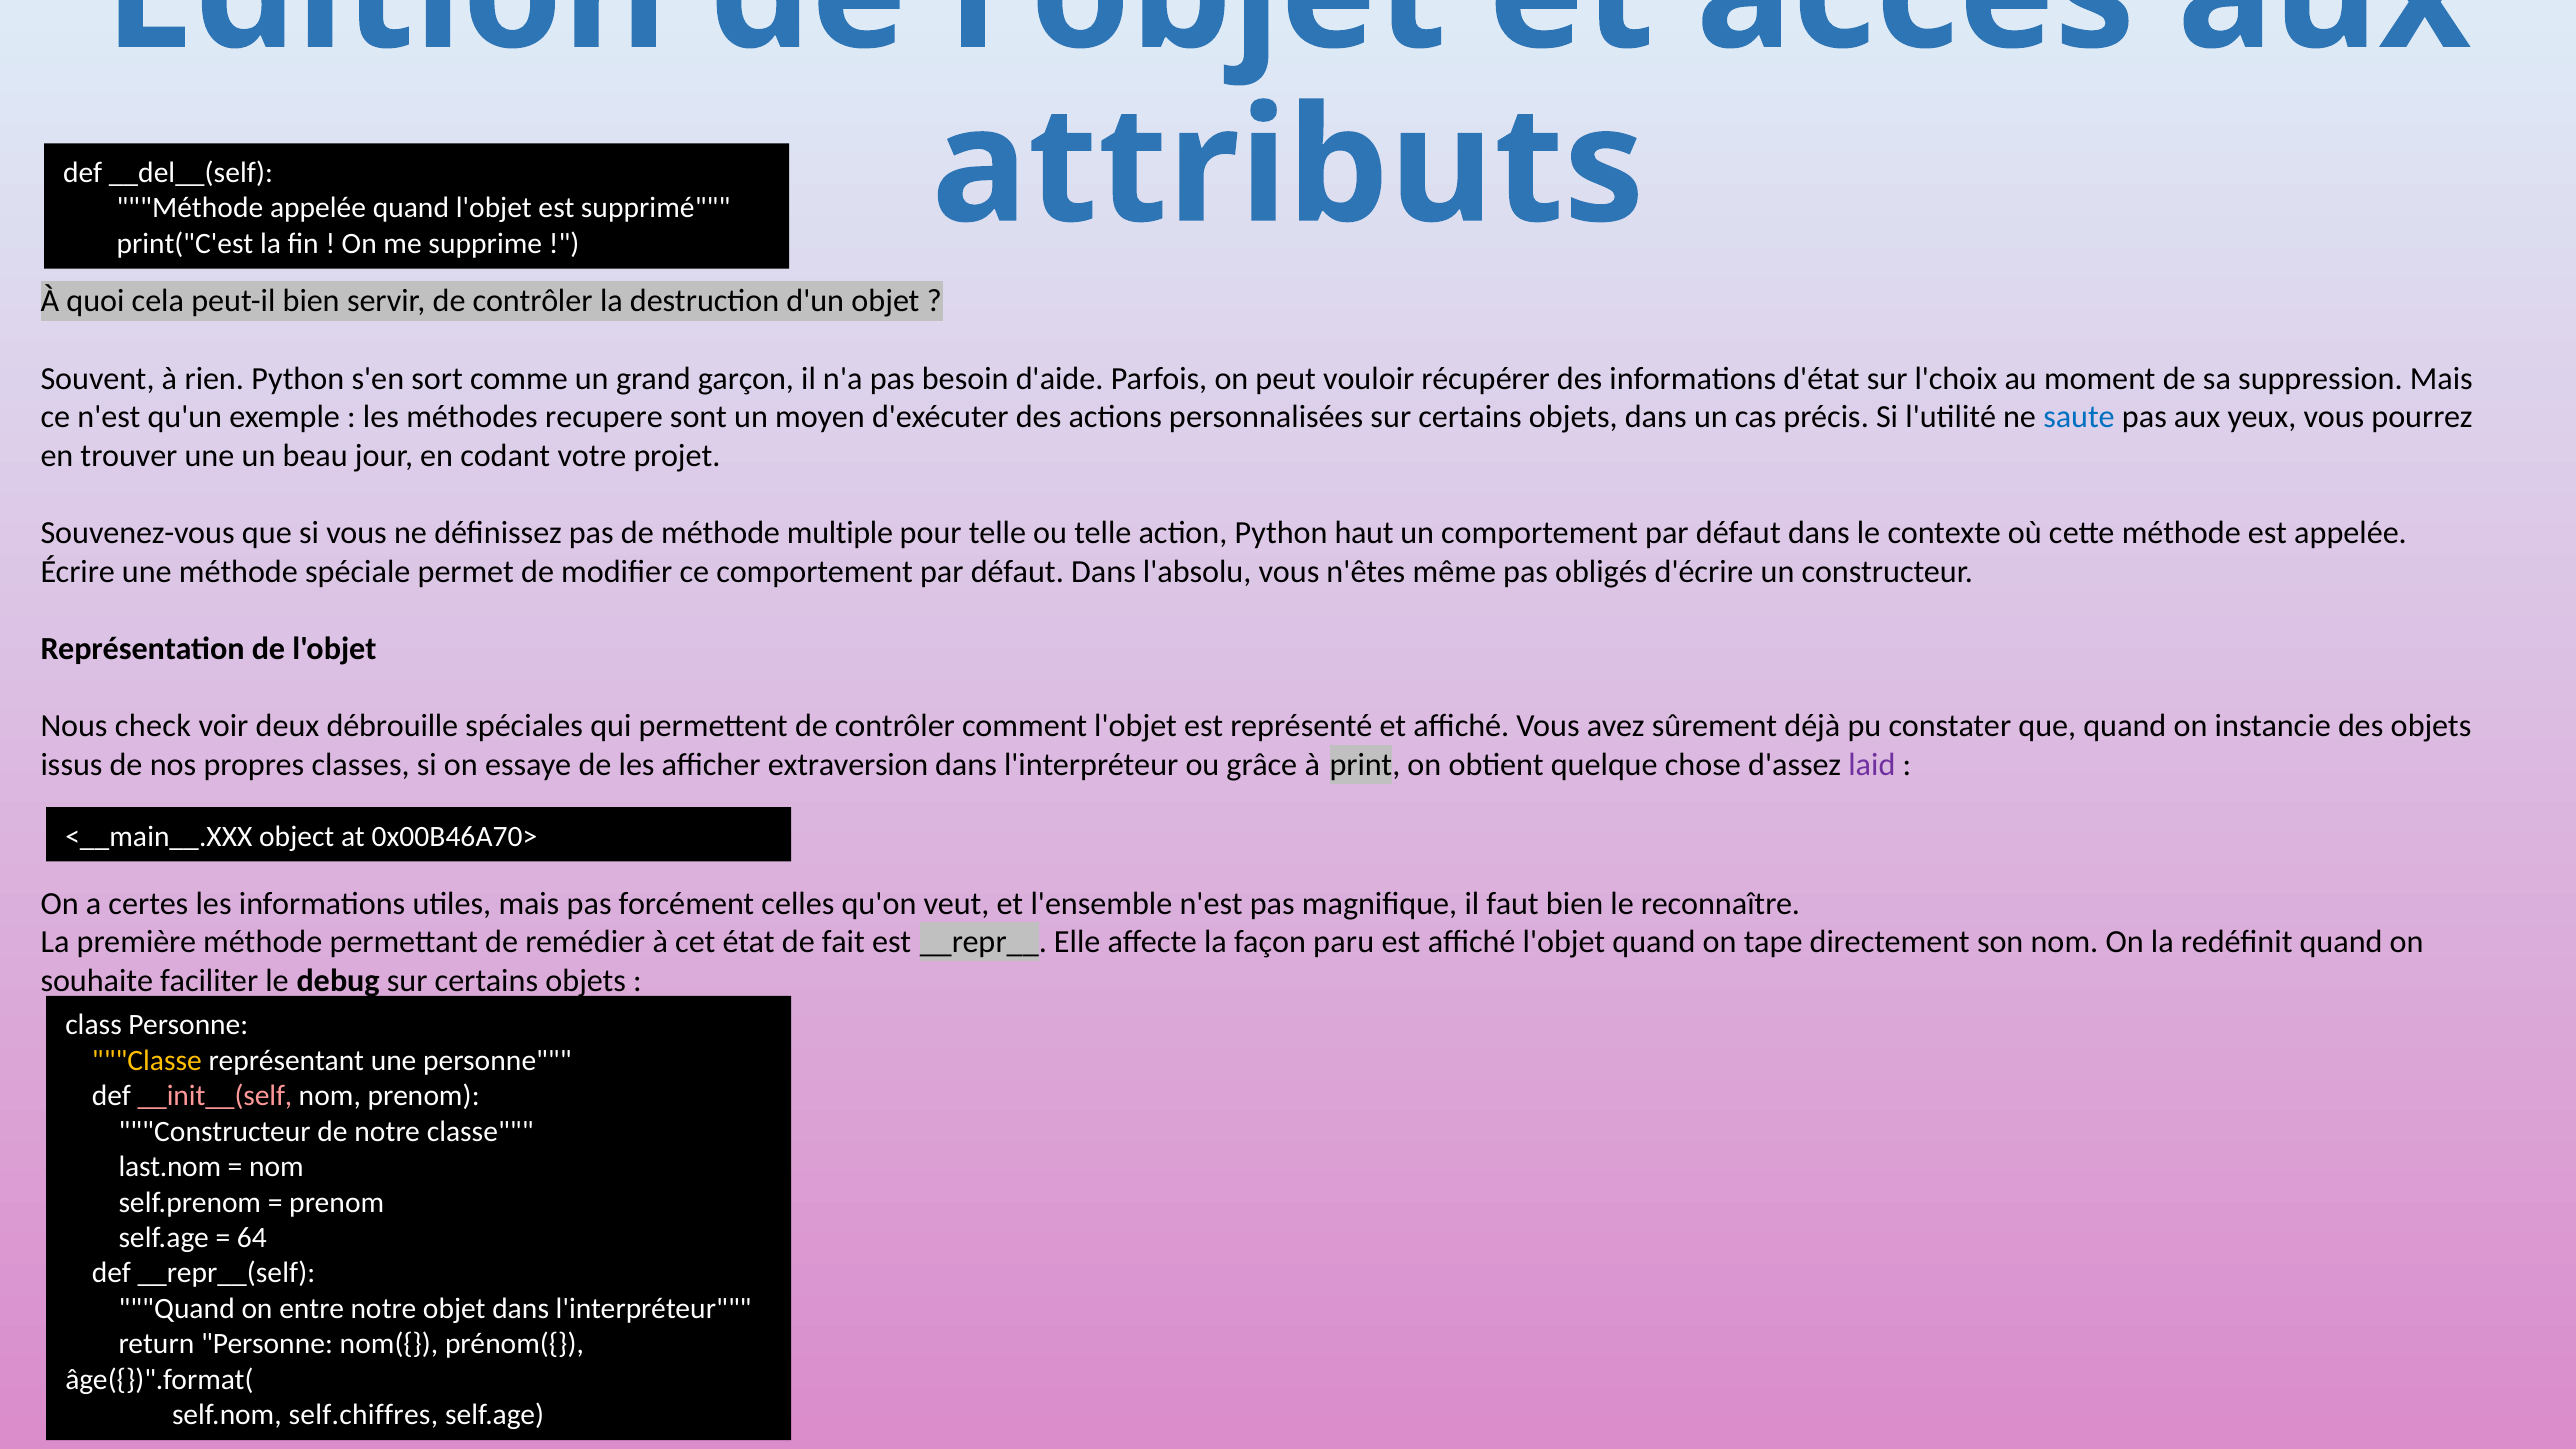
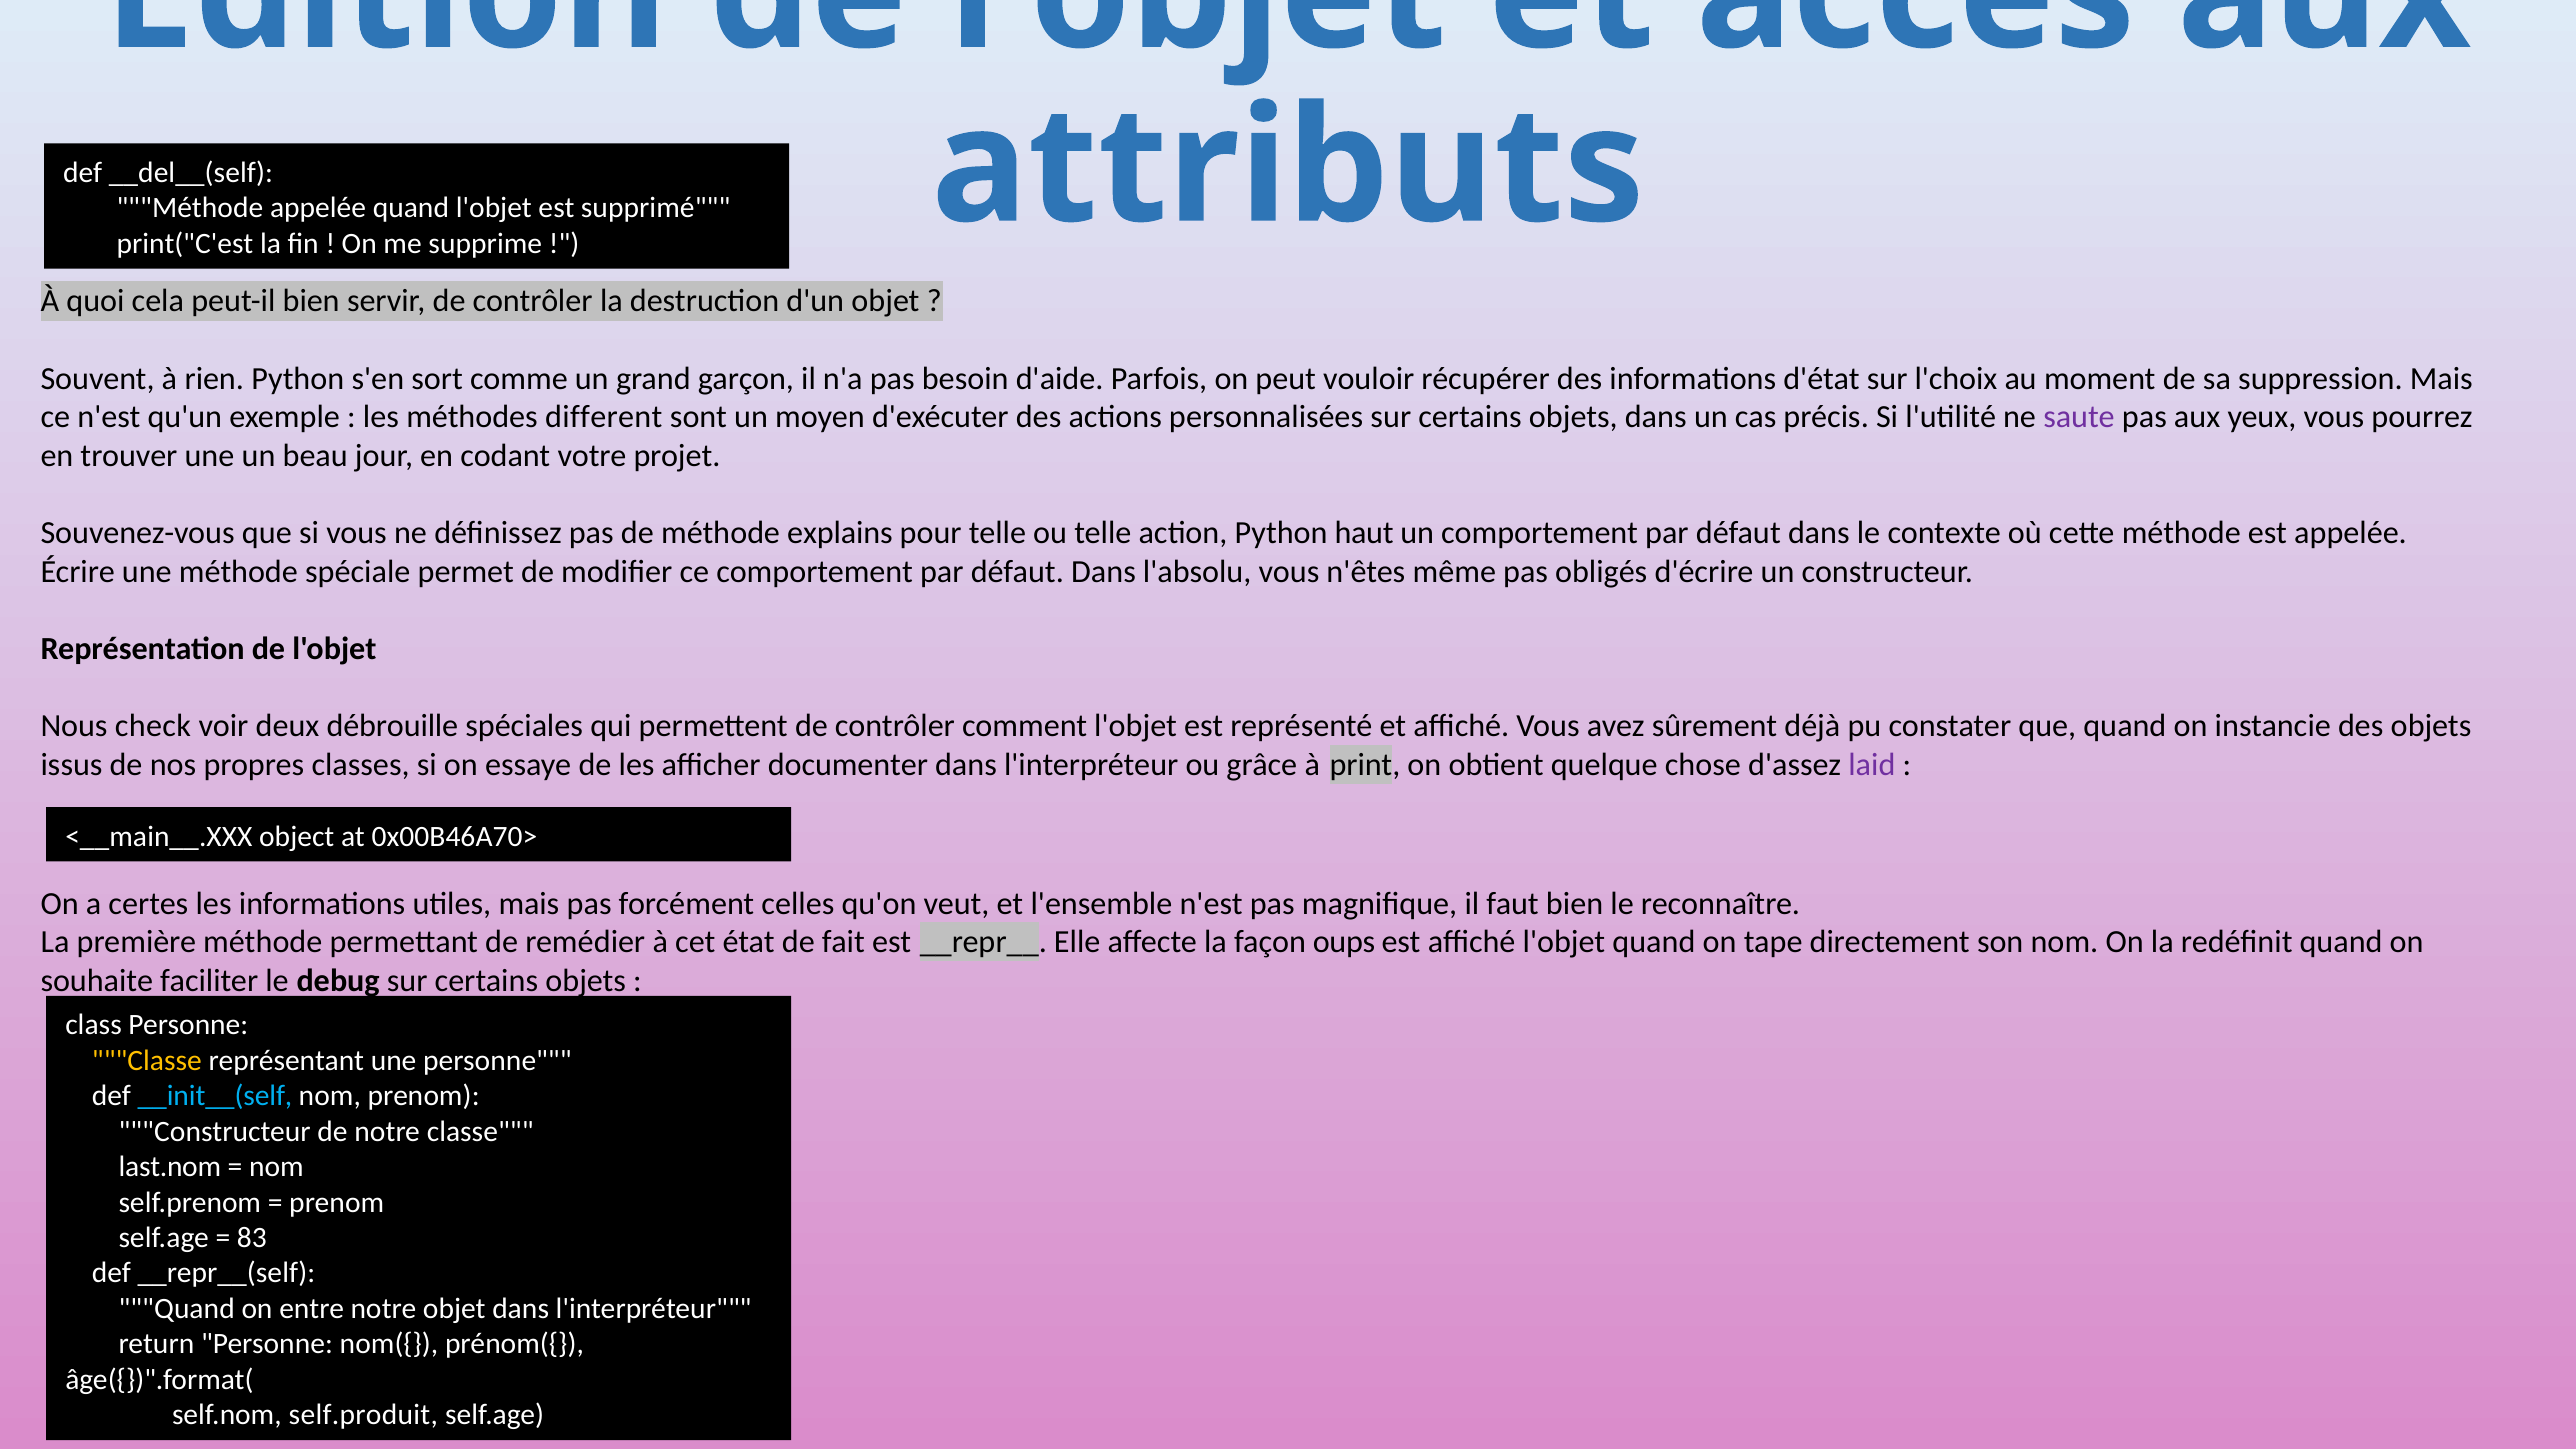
recupere: recupere -> different
saute colour: blue -> purple
multiple: multiple -> explains
extraversion: extraversion -> documenter
paru: paru -> oups
__init__(self colour: pink -> light blue
64: 64 -> 83
self.chiffres: self.chiffres -> self.produit
